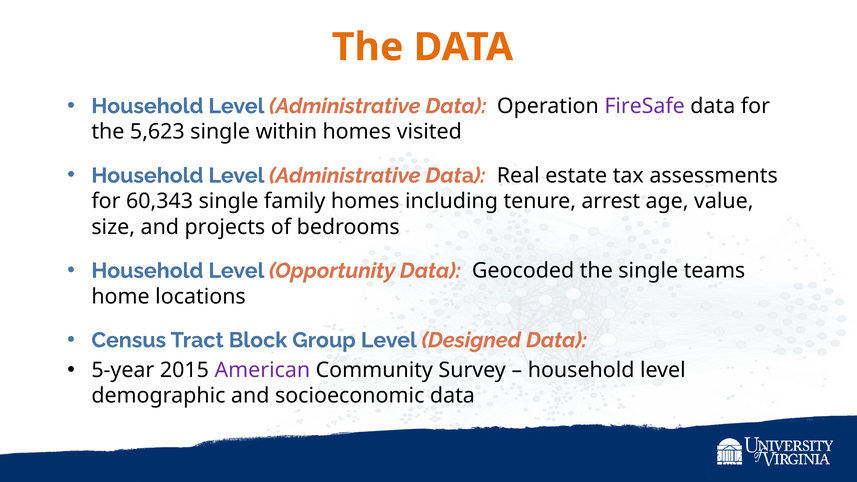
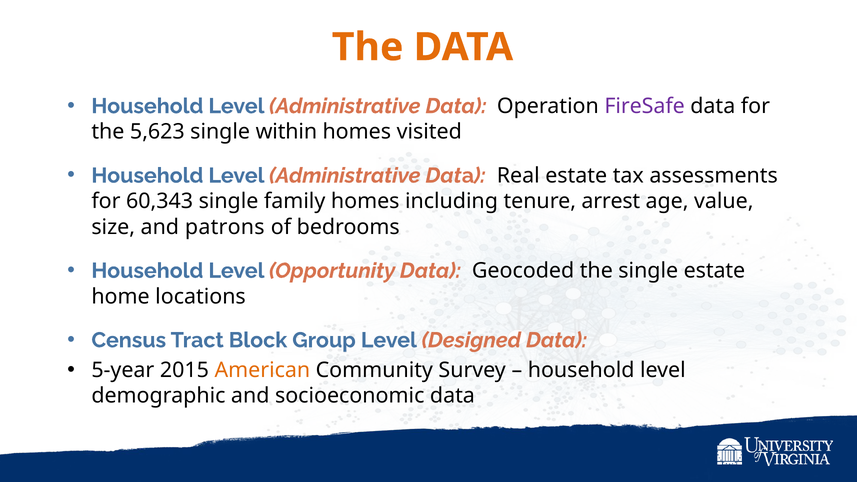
projects: projects -> patrons
single teams: teams -> estate
American colour: purple -> orange
